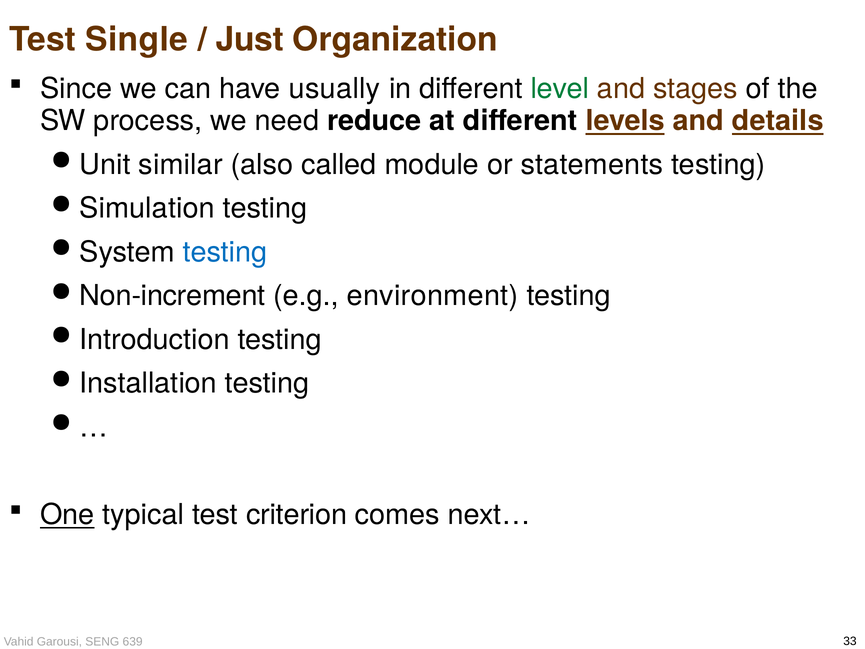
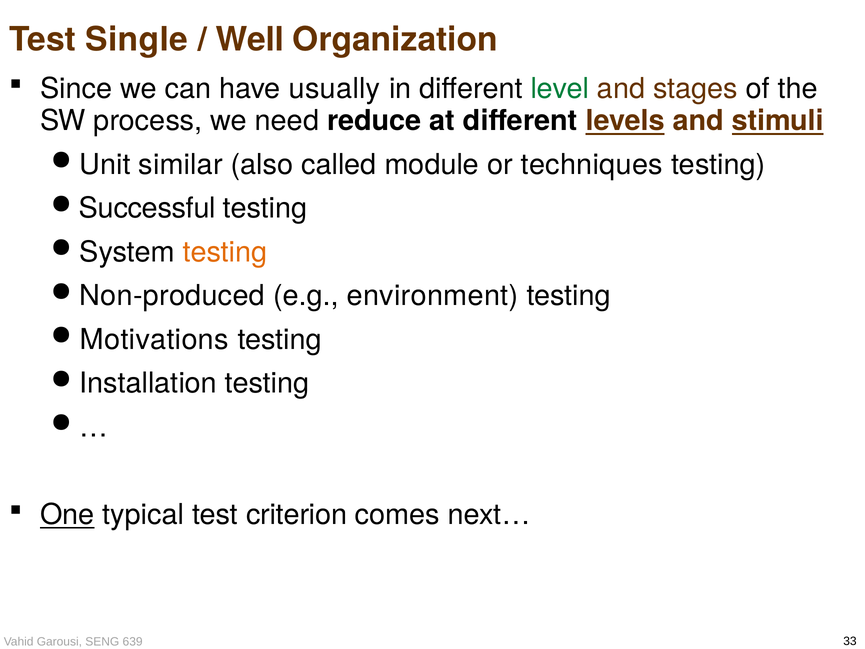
Just: Just -> Well
details: details -> stimuli
statements: statements -> techniques
Simulation: Simulation -> Successful
testing at (225, 252) colour: blue -> orange
Non-increment: Non-increment -> Non-produced
Introduction: Introduction -> Motivations
